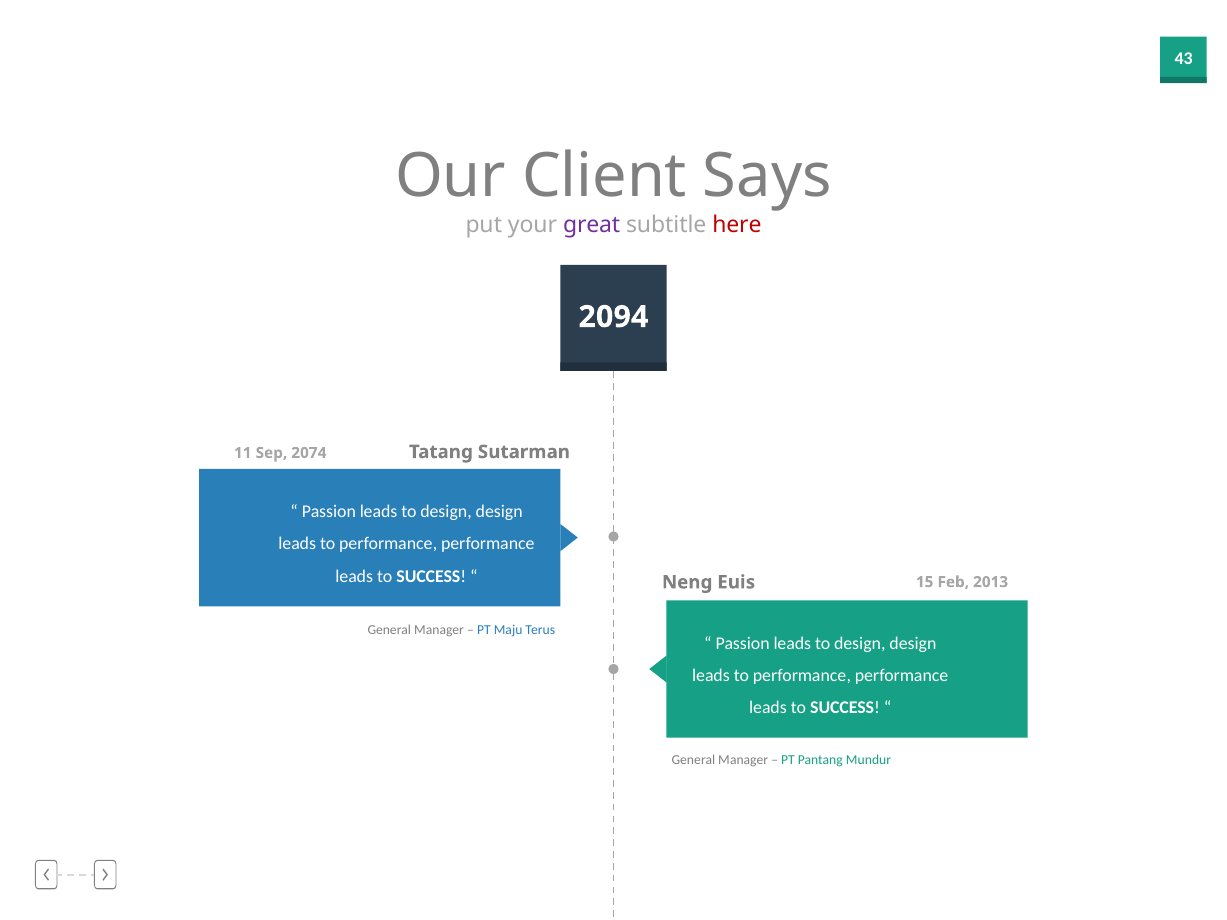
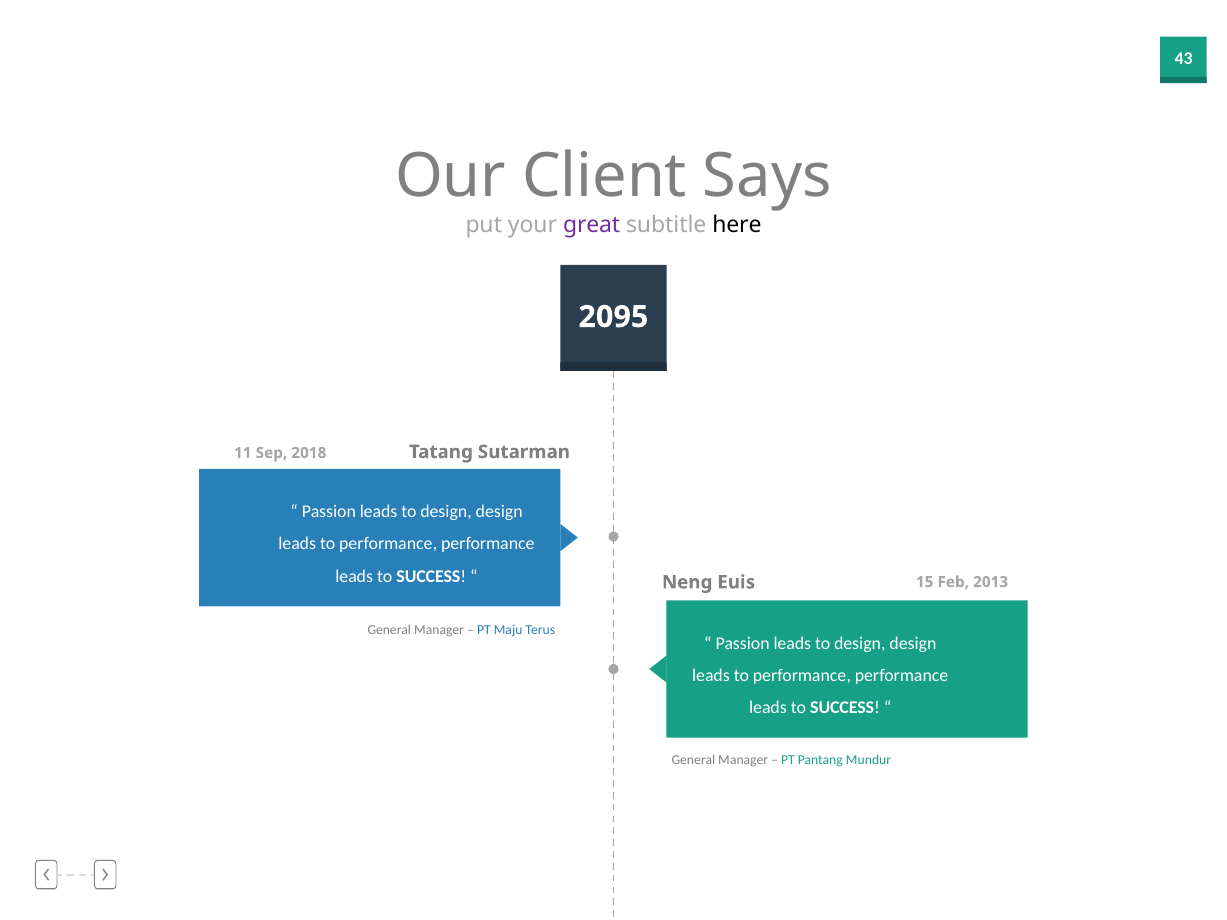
here colour: red -> black
2094: 2094 -> 2095
2074: 2074 -> 2018
